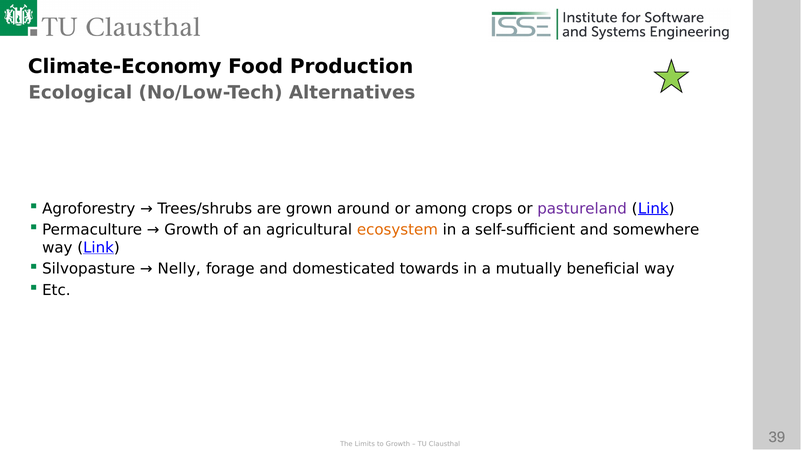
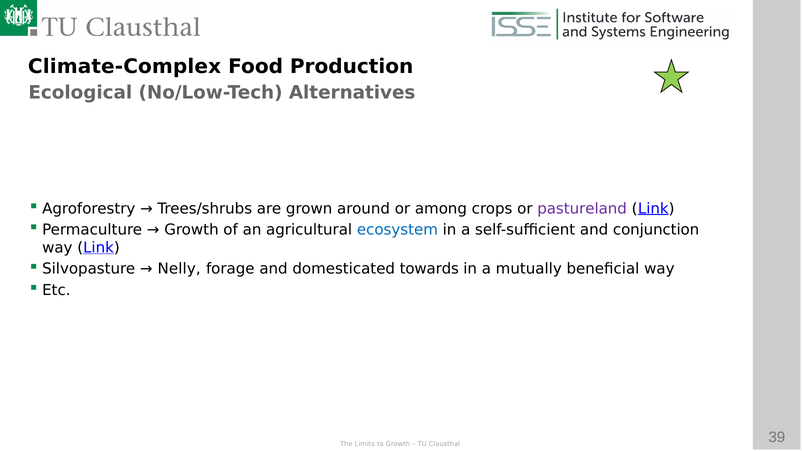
Climate-Economy: Climate-Economy -> Climate-Complex
ecosystem colour: orange -> blue
somewhere: somewhere -> conjunction
